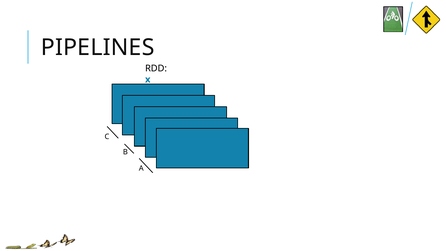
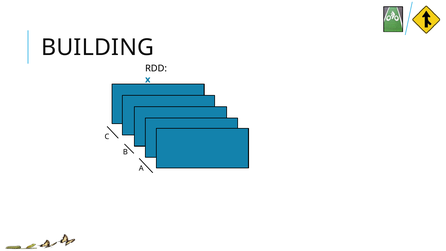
PIPELINES: PIPELINES -> BUILDING
